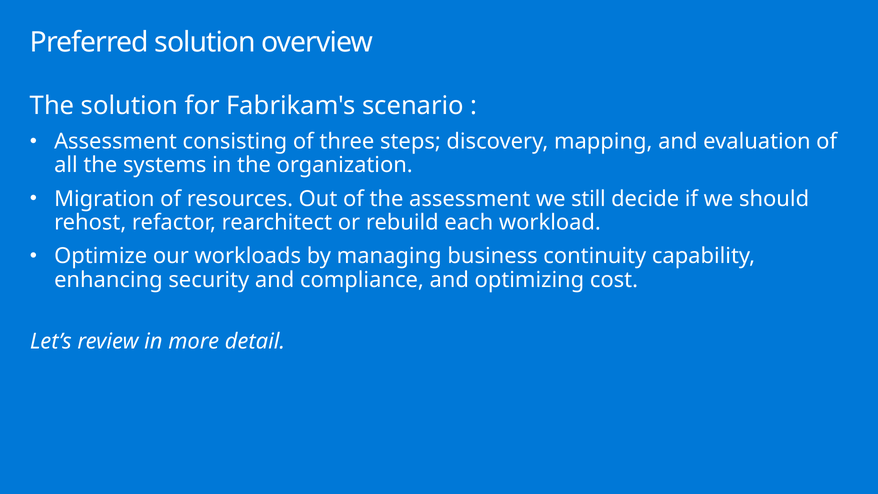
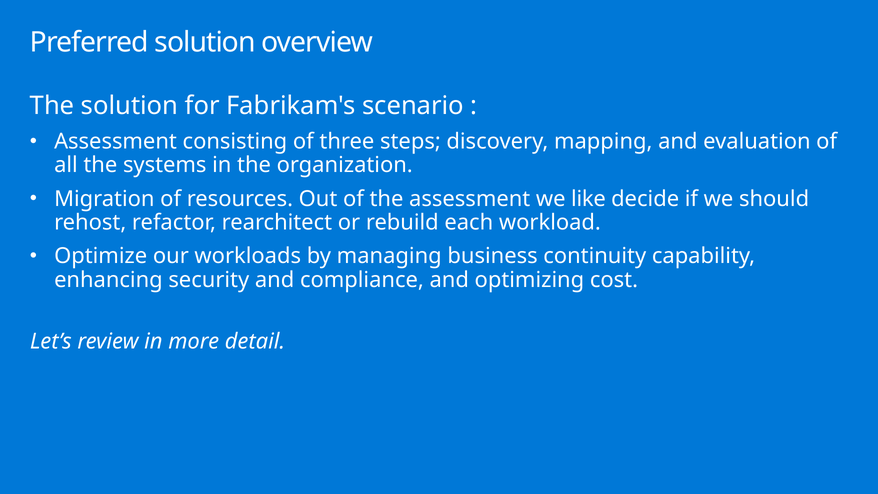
still: still -> like
